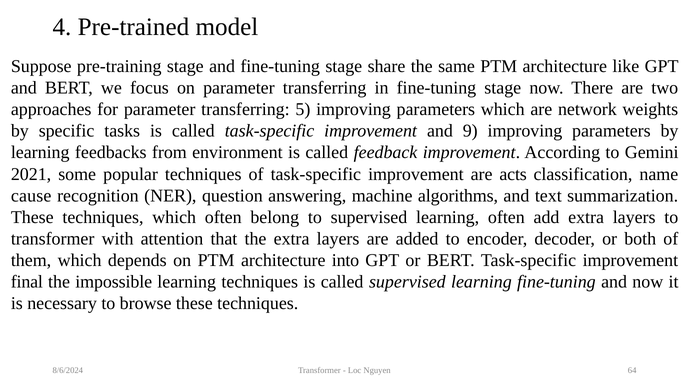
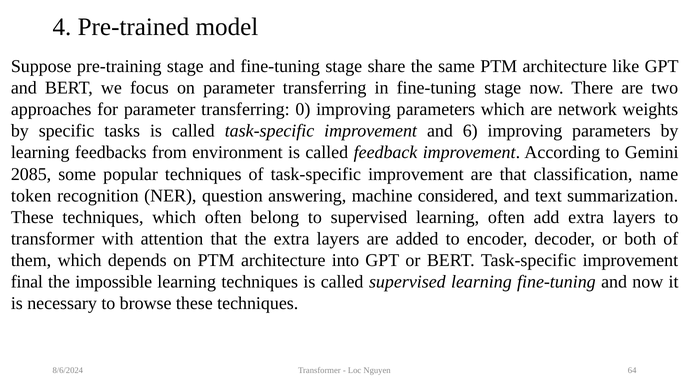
5: 5 -> 0
9: 9 -> 6
2021: 2021 -> 2085
are acts: acts -> that
cause: cause -> token
algorithms: algorithms -> considered
